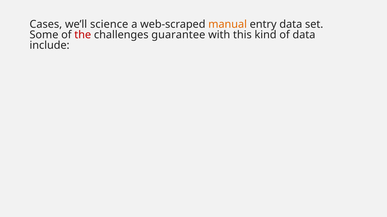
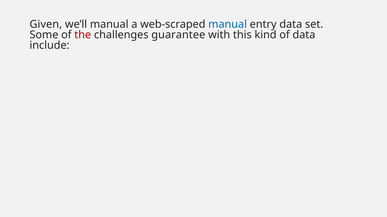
Cases: Cases -> Given
we’ll science: science -> manual
manual at (228, 24) colour: orange -> blue
